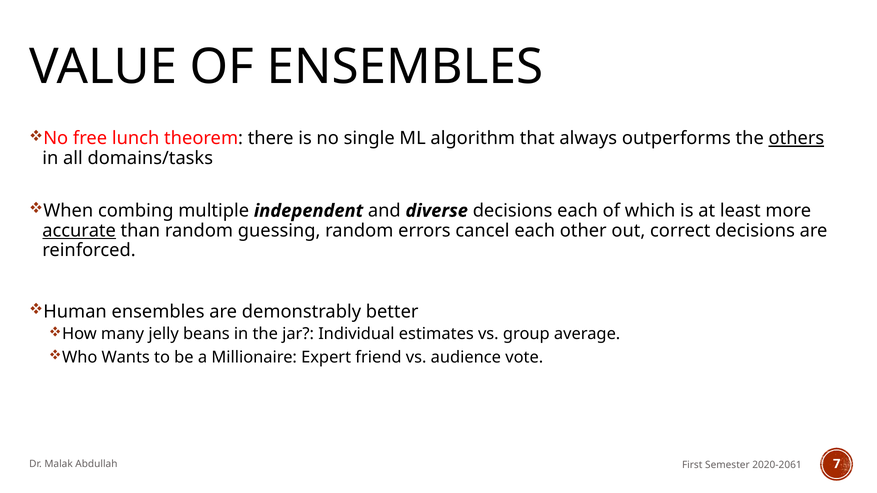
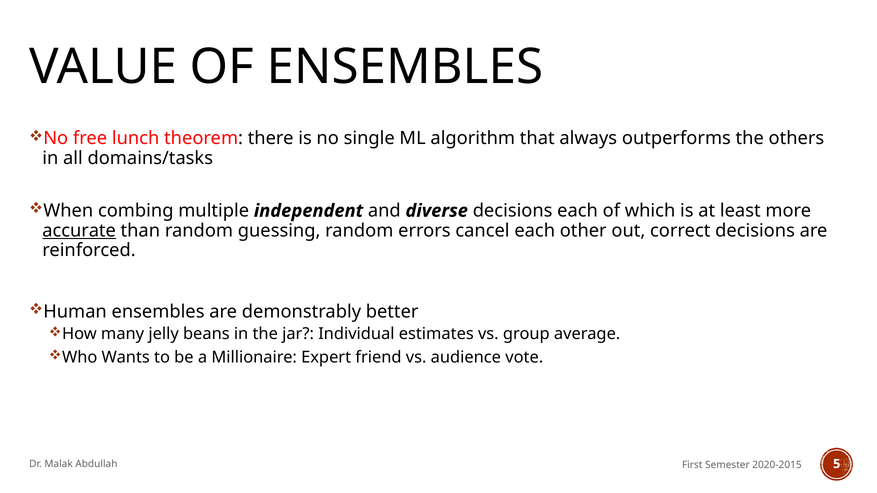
others underline: present -> none
7: 7 -> 5
2020-2061: 2020-2061 -> 2020-2015
